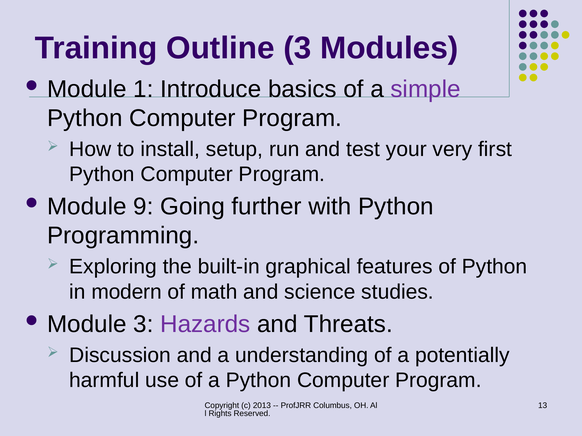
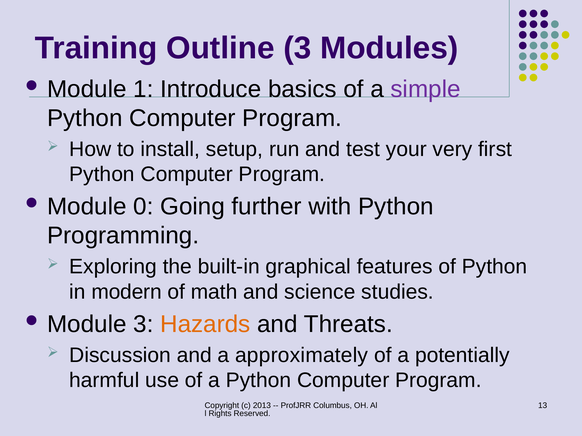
9: 9 -> 0
Hazards colour: purple -> orange
understanding: understanding -> approximately
